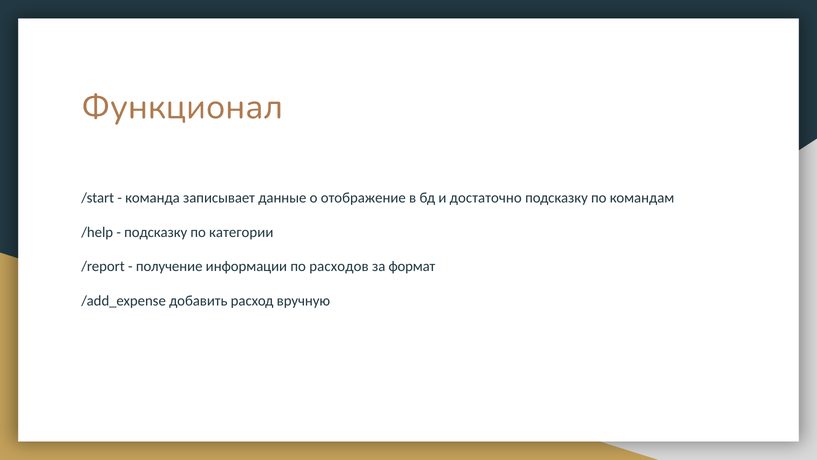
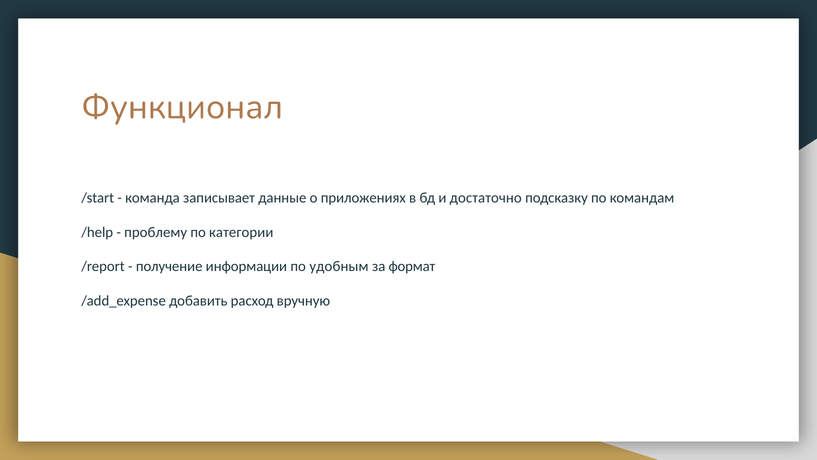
отображение: отображение -> приложениях
подсказку at (156, 232): подсказку -> проблему
расходов: расходов -> удобным
